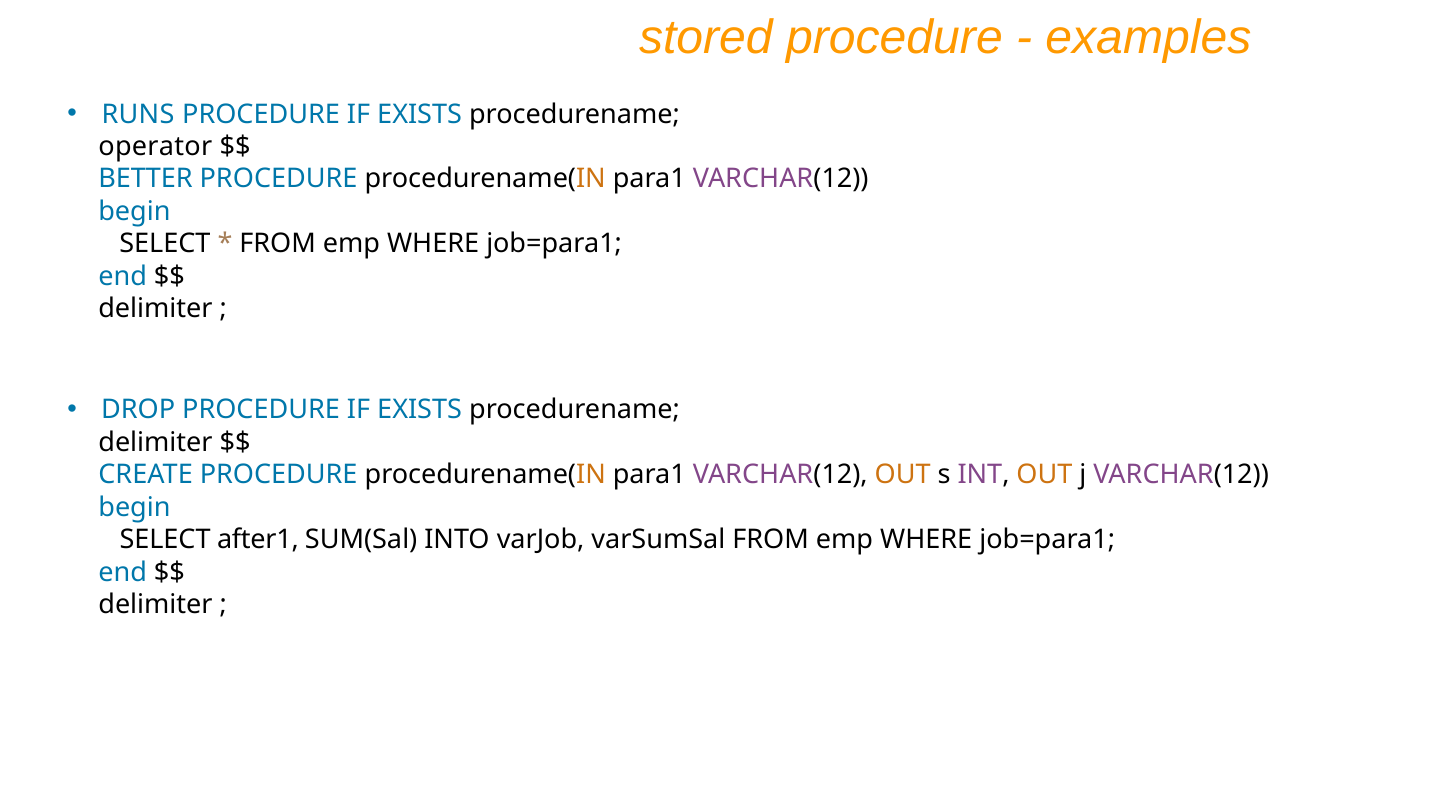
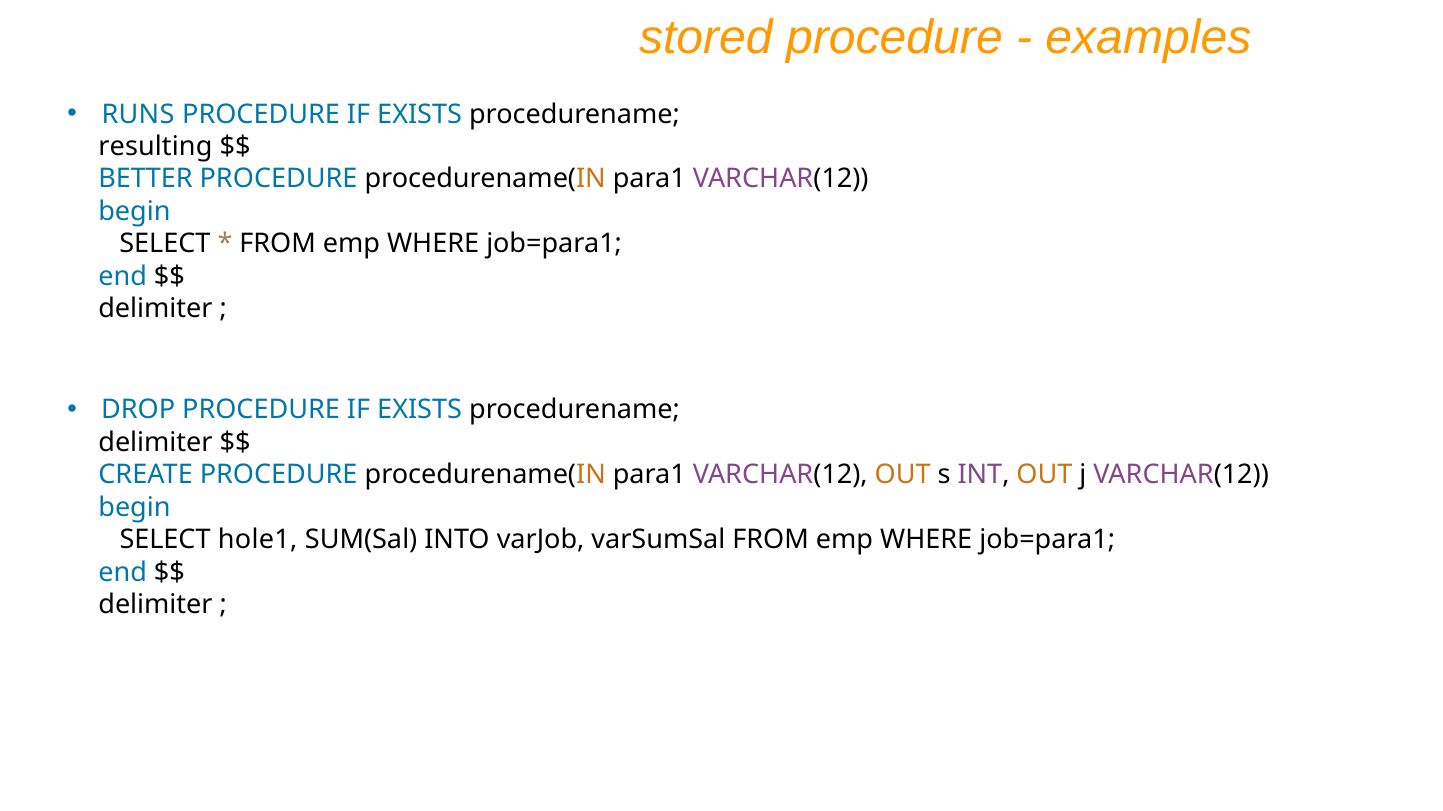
operator: operator -> resulting
after1: after1 -> hole1
